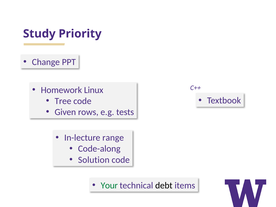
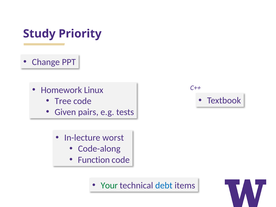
rows: rows -> pairs
range: range -> worst
Solution: Solution -> Function
debt colour: black -> blue
